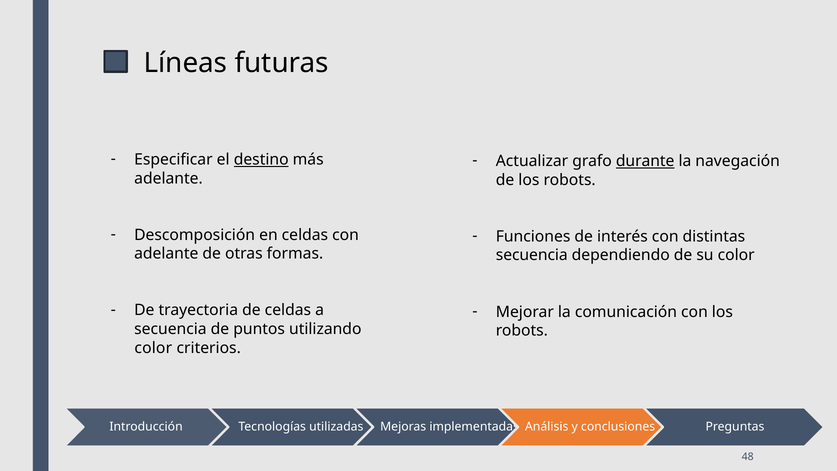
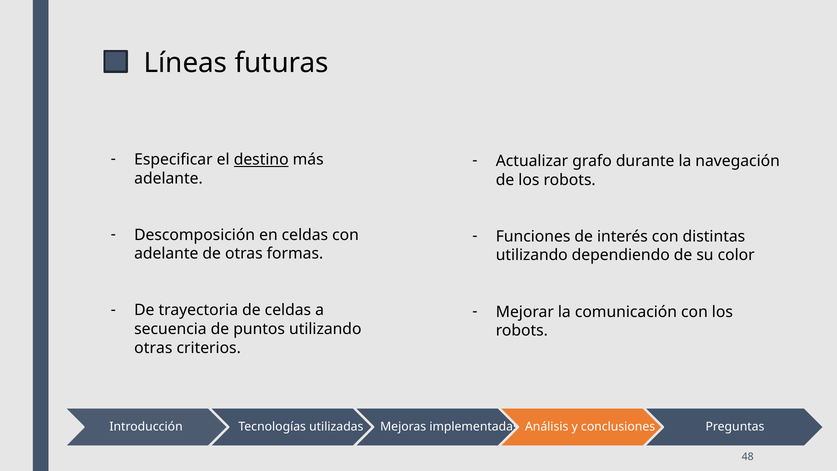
durante underline: present -> none
secuencia at (532, 255): secuencia -> utilizando
color at (153, 348): color -> otras
